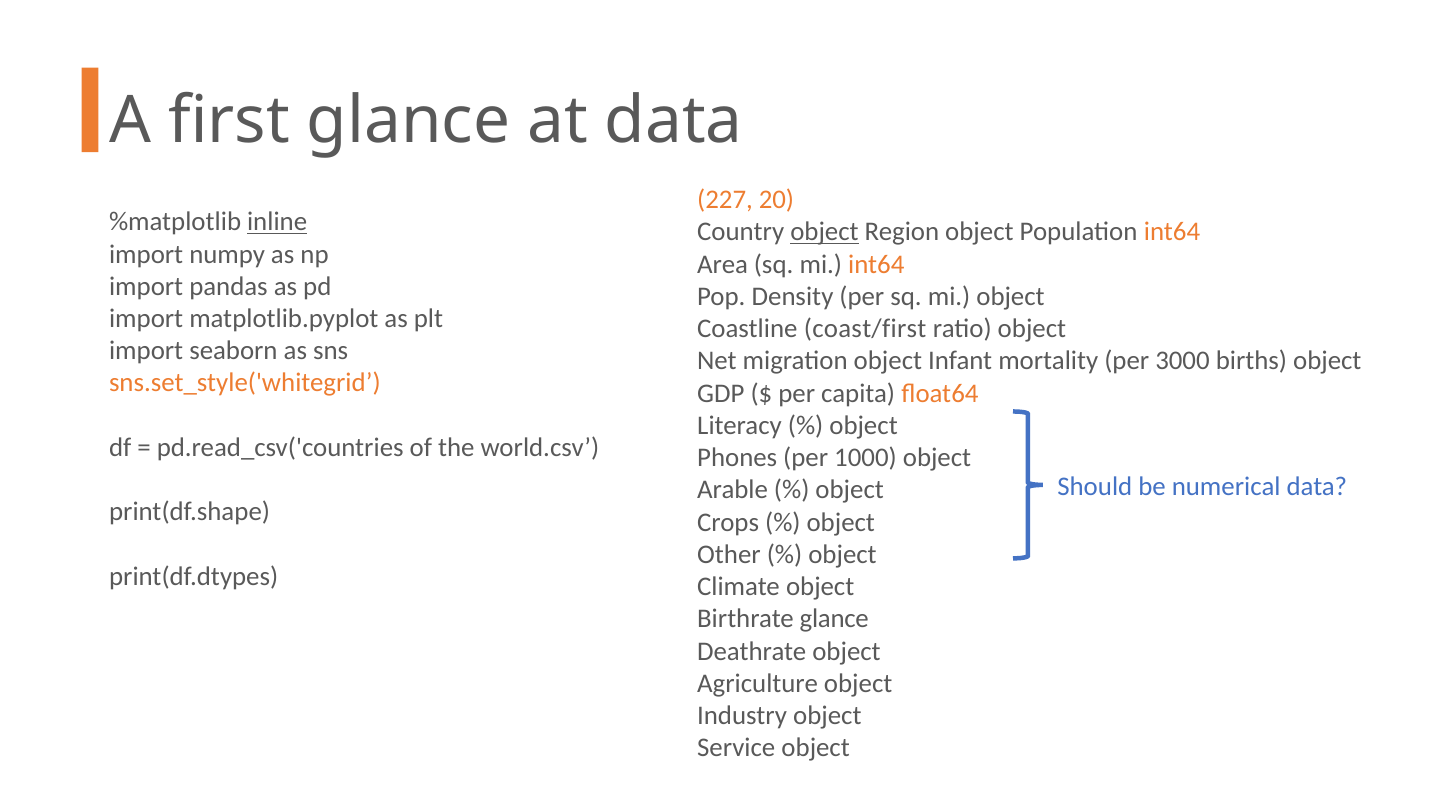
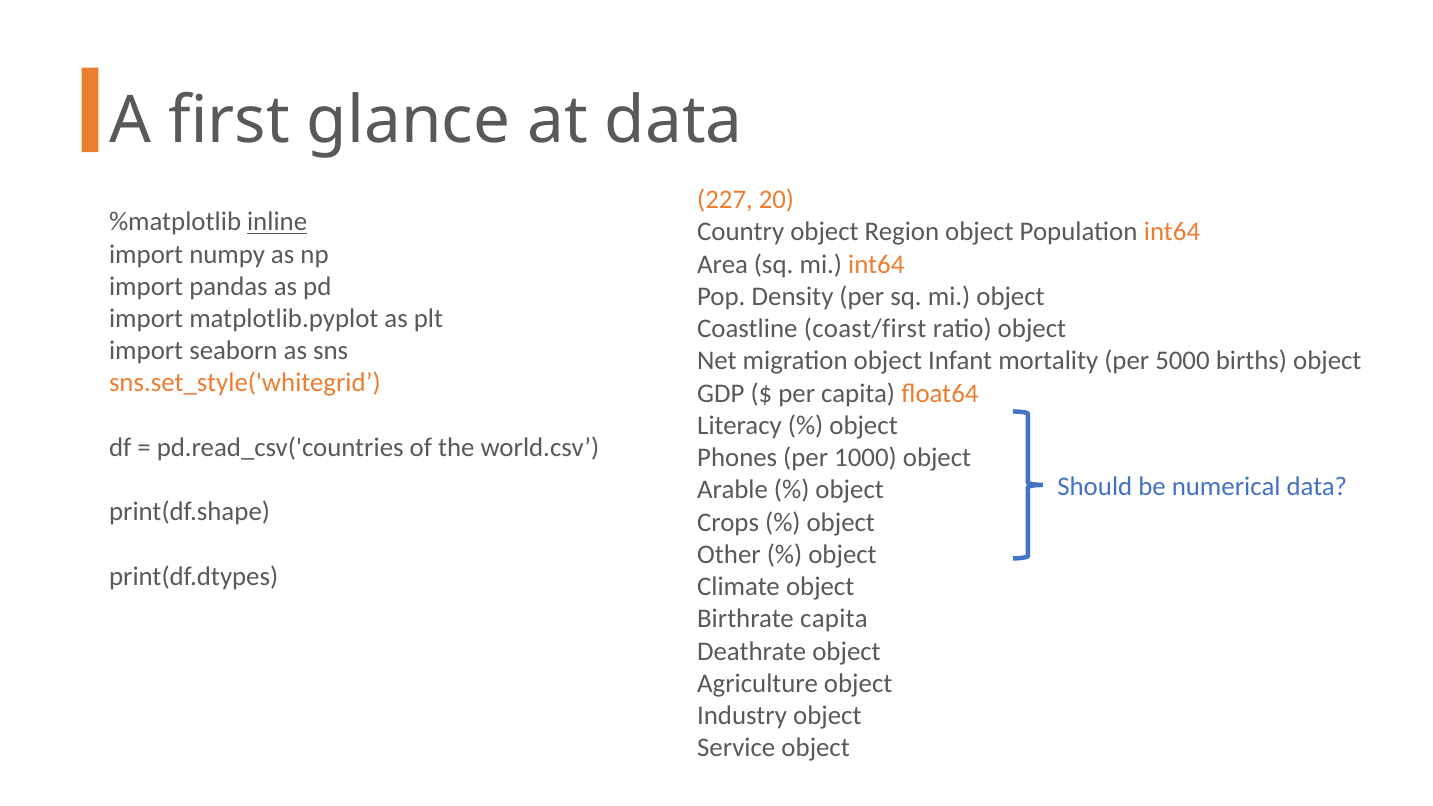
object at (824, 232) underline: present -> none
3000: 3000 -> 5000
Birthrate glance: glance -> capita
